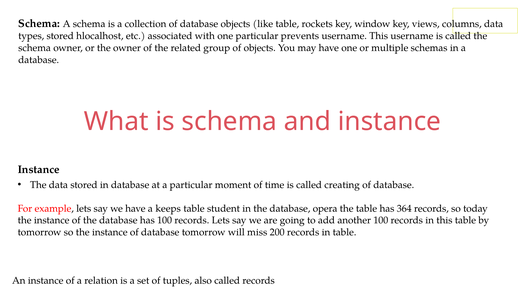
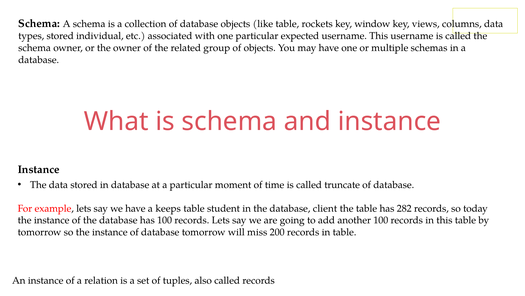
hlocalhost: hlocalhost -> individual
prevents: prevents -> expected
creating: creating -> truncate
opera: opera -> client
364: 364 -> 282
